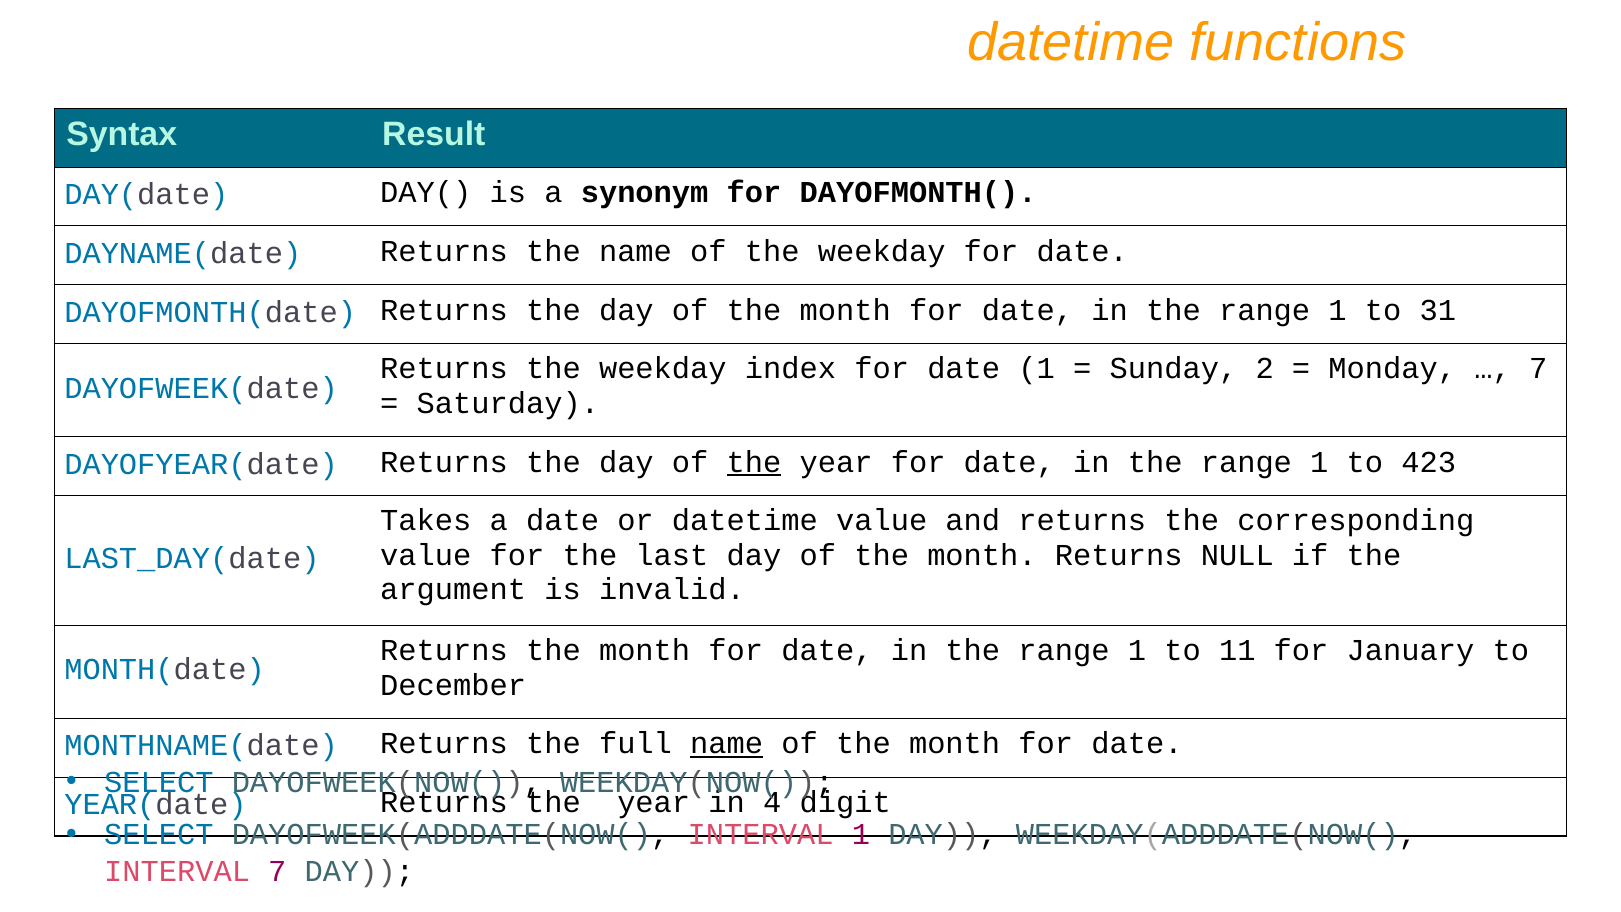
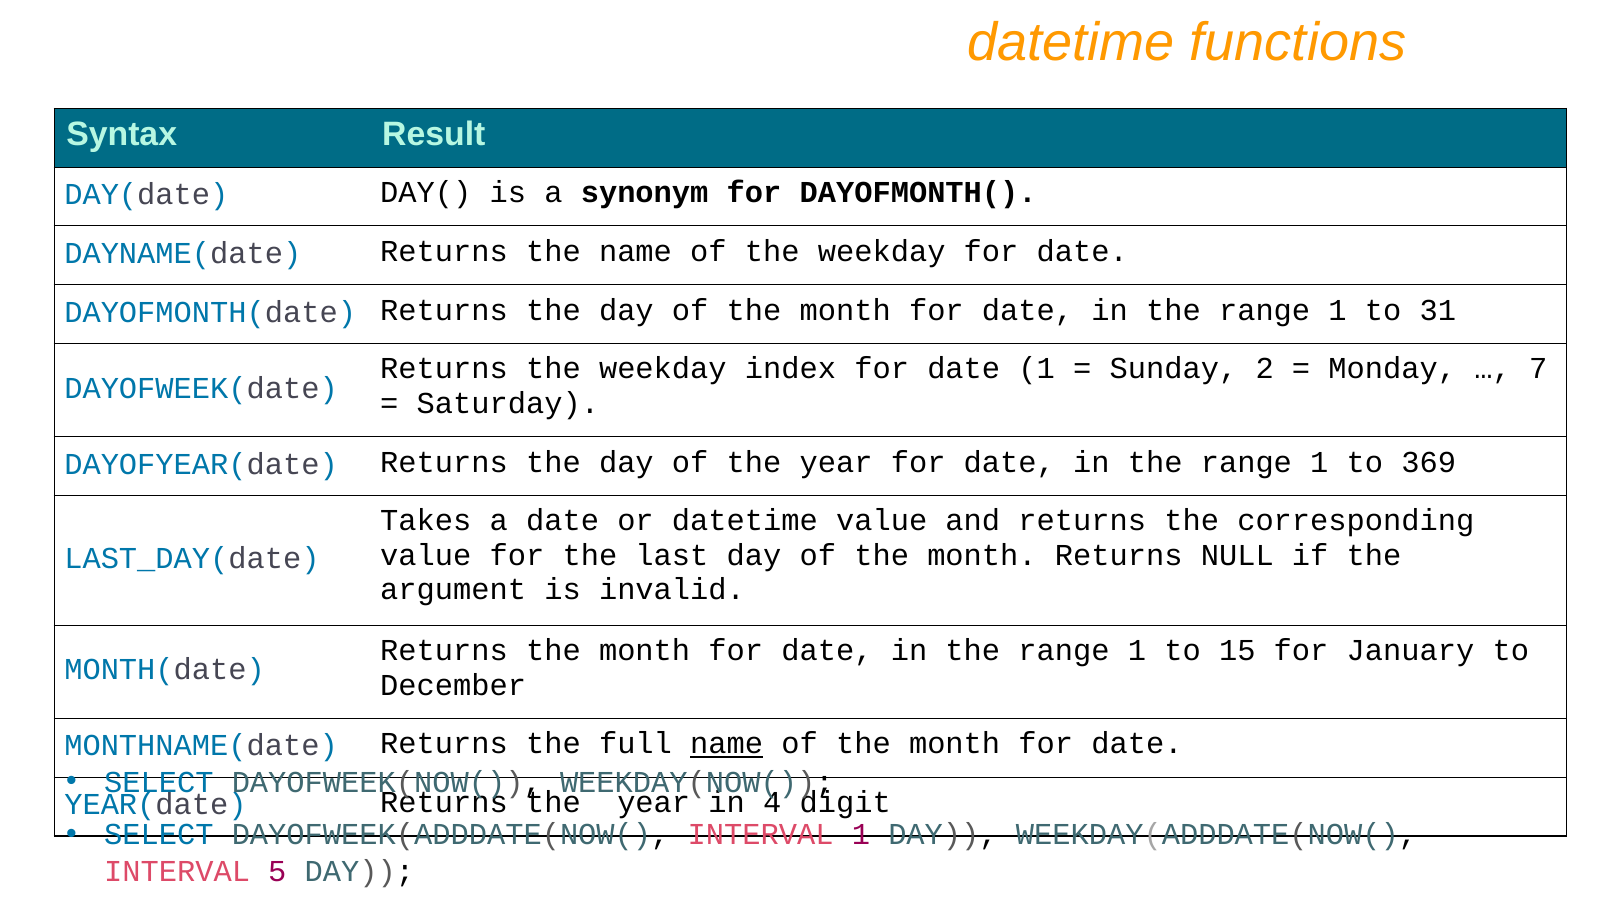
the at (754, 462) underline: present -> none
423: 423 -> 369
11: 11 -> 15
INTERVAL 7: 7 -> 5
